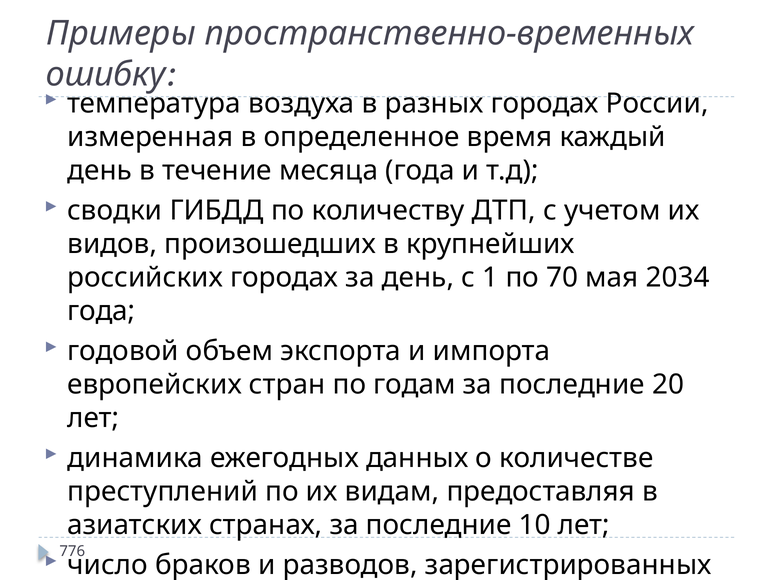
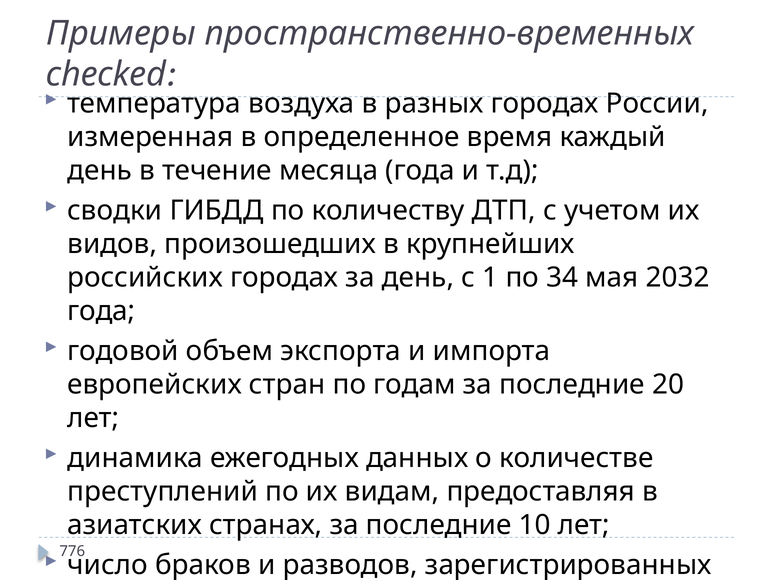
ошибку: ошибку -> checked
70: 70 -> 34
2034: 2034 -> 2032
